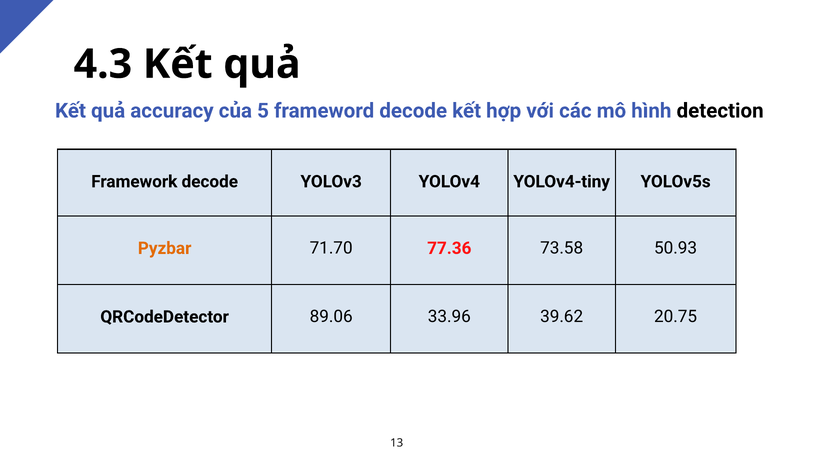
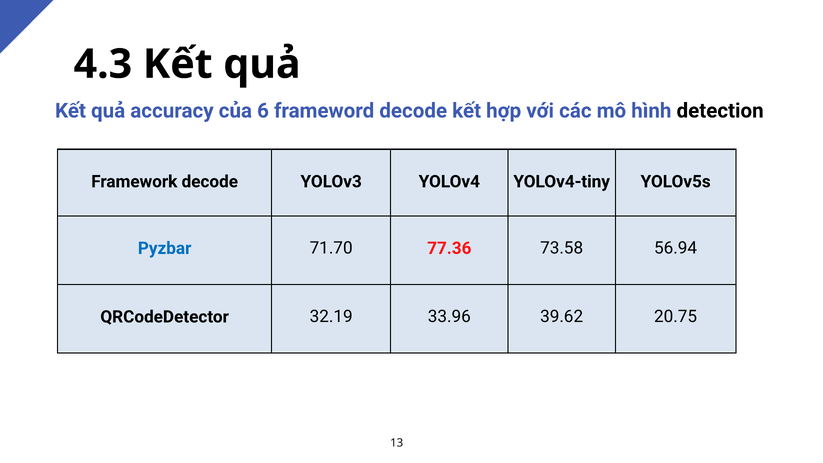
5: 5 -> 6
Pyzbar colour: orange -> blue
50.93: 50.93 -> 56.94
89.06: 89.06 -> 32.19
